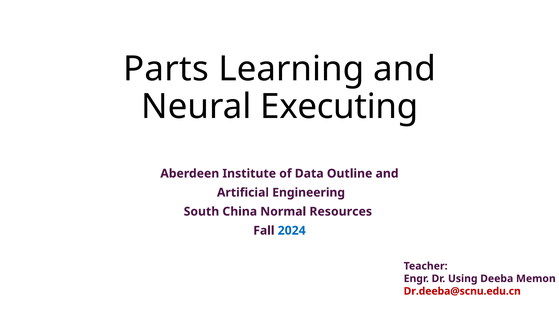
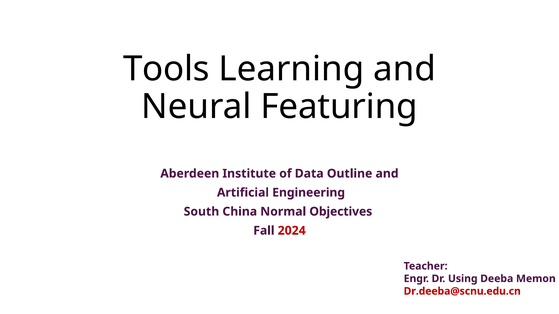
Parts: Parts -> Tools
Executing: Executing -> Featuring
Resources: Resources -> Objectives
2024 colour: blue -> red
